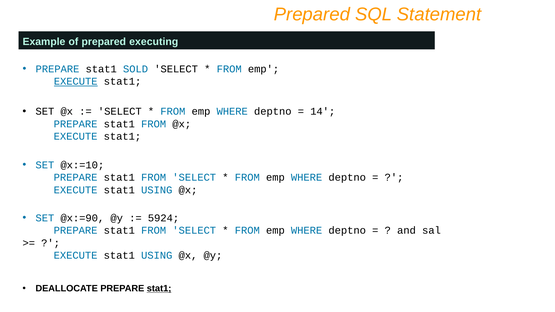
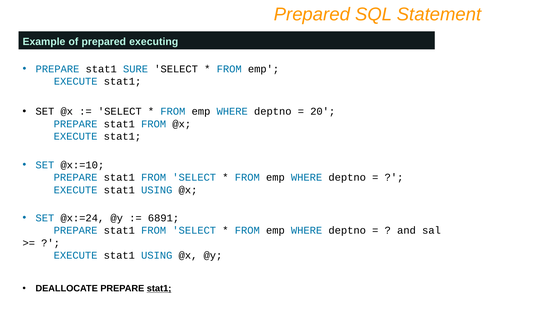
SOLD: SOLD -> SURE
EXECUTE at (76, 82) underline: present -> none
14: 14 -> 20
@x:=90: @x:=90 -> @x:=24
5924: 5924 -> 6891
